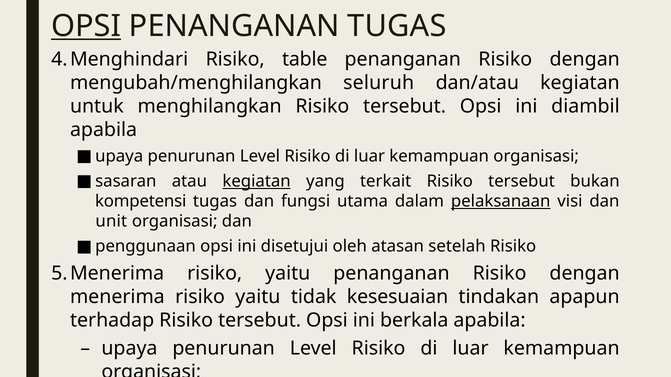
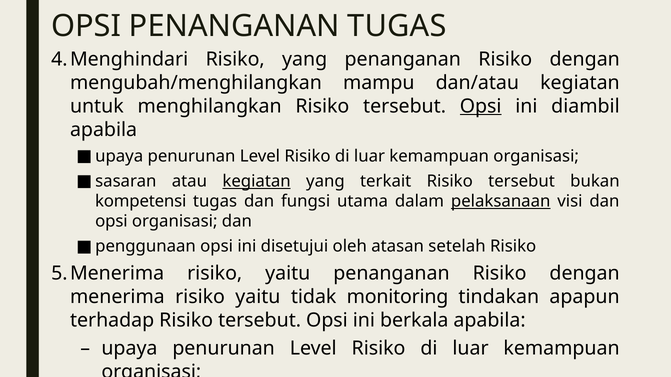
OPSI at (86, 26) underline: present -> none
Risiko table: table -> yang
seluruh: seluruh -> mampu
Opsi at (481, 106) underline: none -> present
unit at (111, 222): unit -> opsi
kesesuaian: kesesuaian -> monitoring
